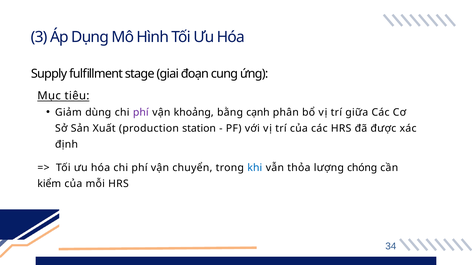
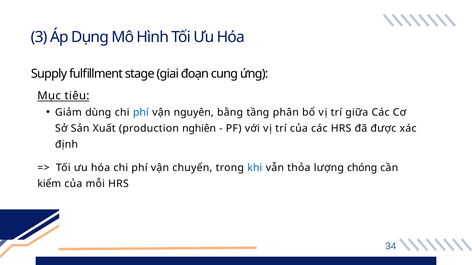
phí at (141, 113) colour: purple -> blue
khoảng: khoảng -> nguyên
cạnh: cạnh -> tầng
station: station -> nghiên
